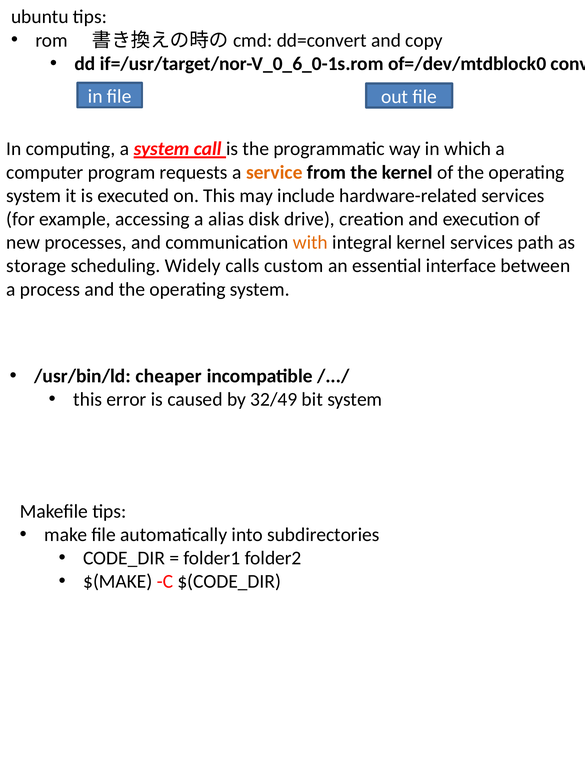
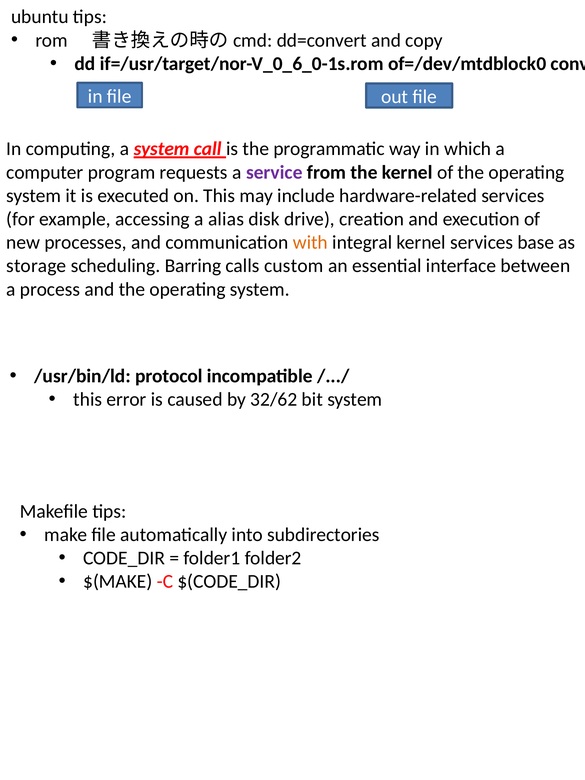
service colour: orange -> purple
path: path -> base
Widely: Widely -> Barring
cheaper: cheaper -> protocol
32/49: 32/49 -> 32/62
